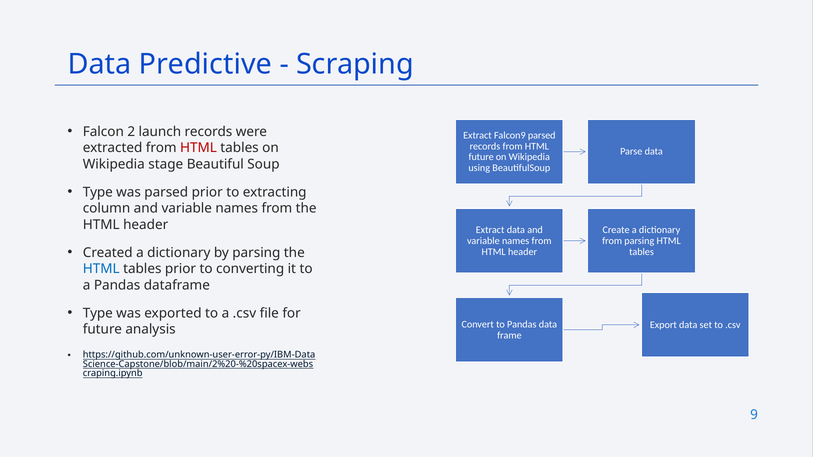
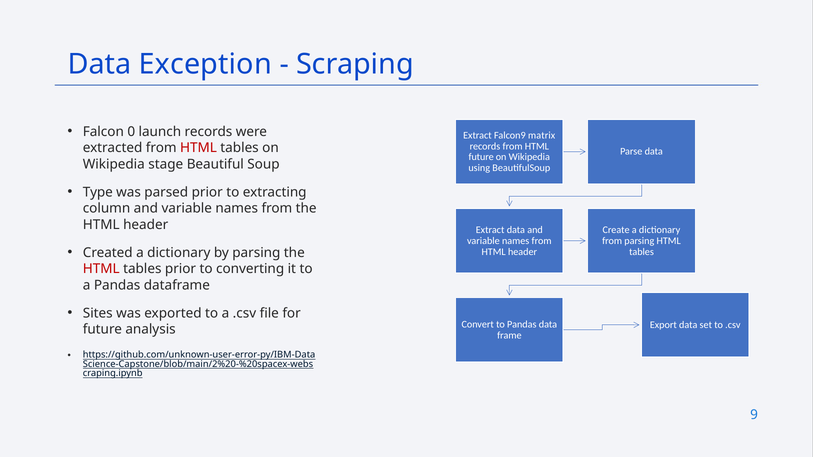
Predictive: Predictive -> Exception
2: 2 -> 0
parsed at (542, 135): parsed -> matrix
HTML at (101, 269) colour: blue -> red
Type at (98, 313): Type -> Sites
